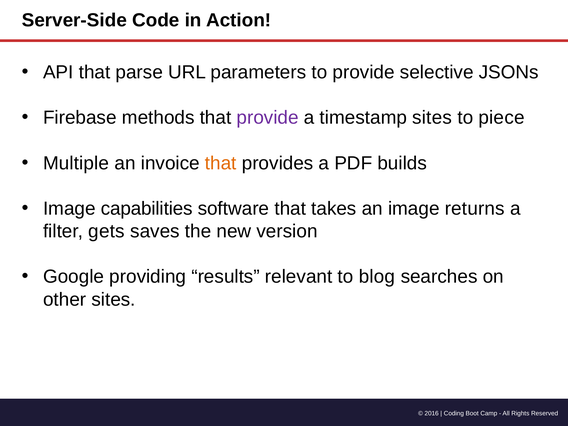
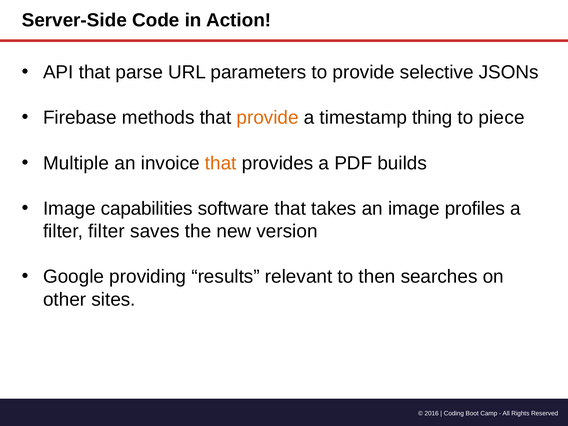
provide at (268, 118) colour: purple -> orange
timestamp sites: sites -> thing
returns: returns -> profiles
filter gets: gets -> filter
blog: blog -> then
